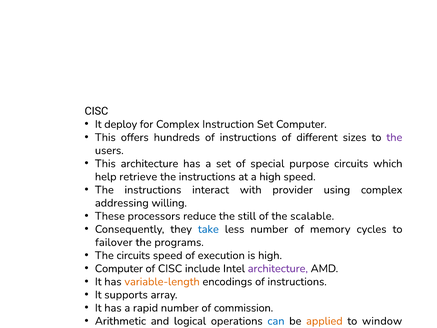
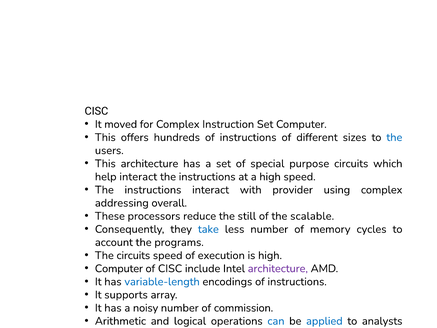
deploy: deploy -> moved
the at (394, 137) colour: purple -> blue
help retrieve: retrieve -> interact
willing: willing -> overall
failover: failover -> account
variable-length colour: orange -> blue
rapid: rapid -> noisy
applied colour: orange -> blue
window: window -> analysts
